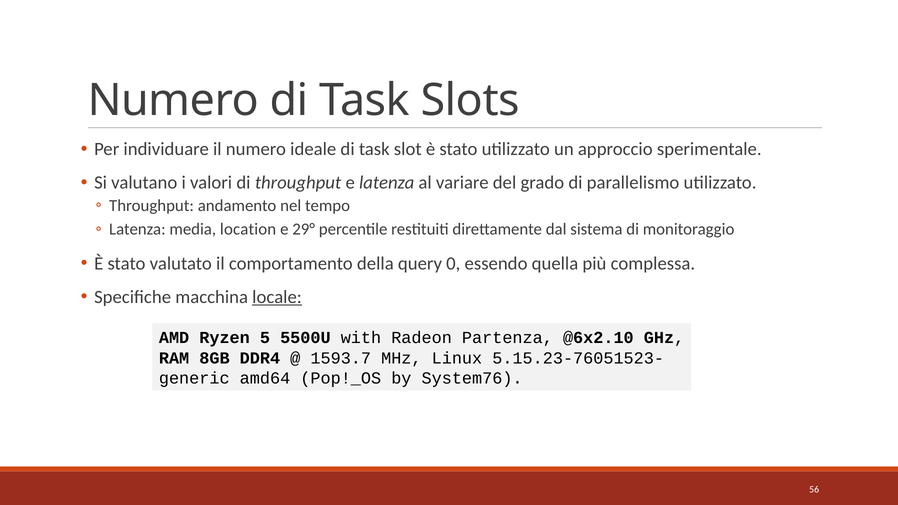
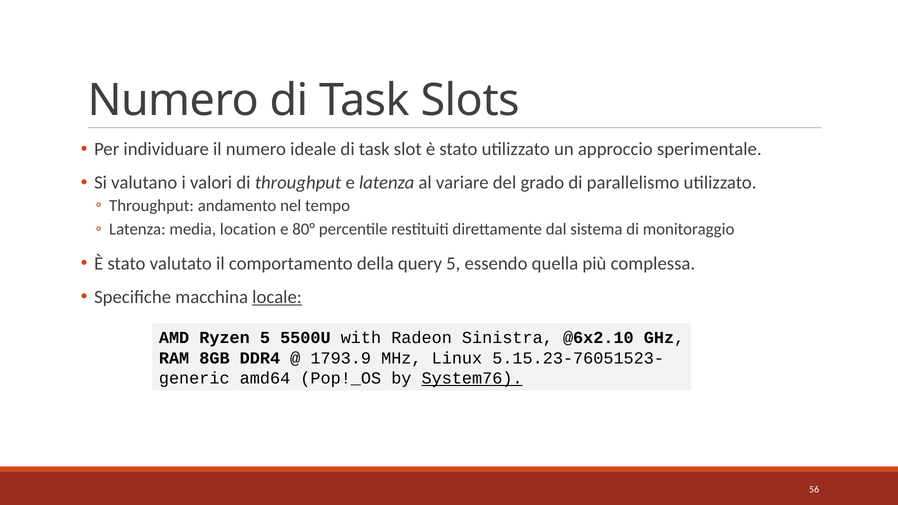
29°: 29° -> 80°
query 0: 0 -> 5
Partenza: Partenza -> Sinistra
1593.7: 1593.7 -> 1793.9
System76 underline: none -> present
